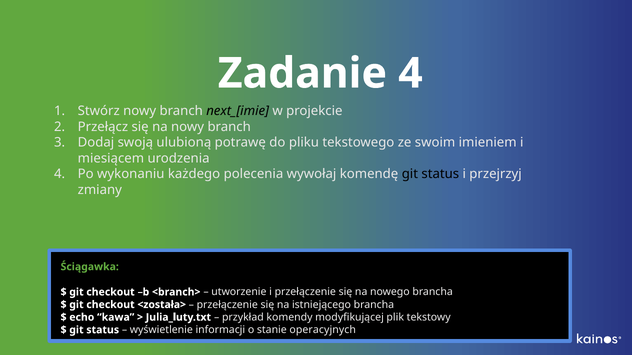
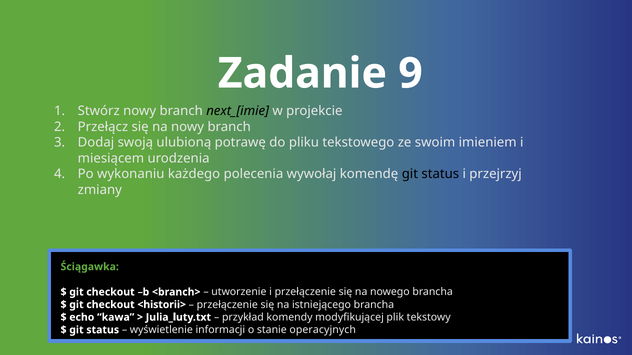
Zadanie 4: 4 -> 9
<została>: <została> -> <historii>
